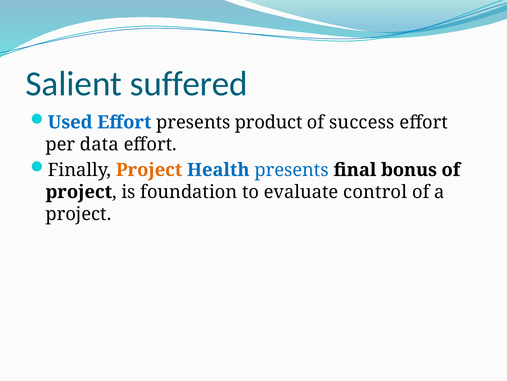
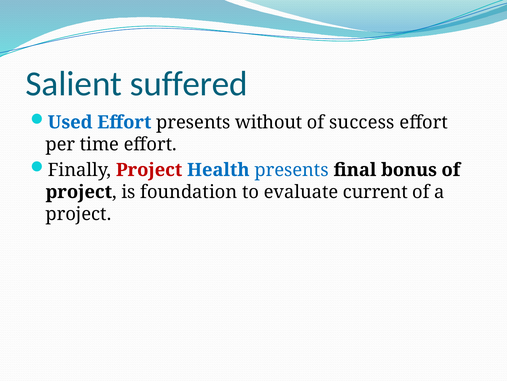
product: product -> without
data: data -> time
Project at (149, 170) colour: orange -> red
control: control -> current
